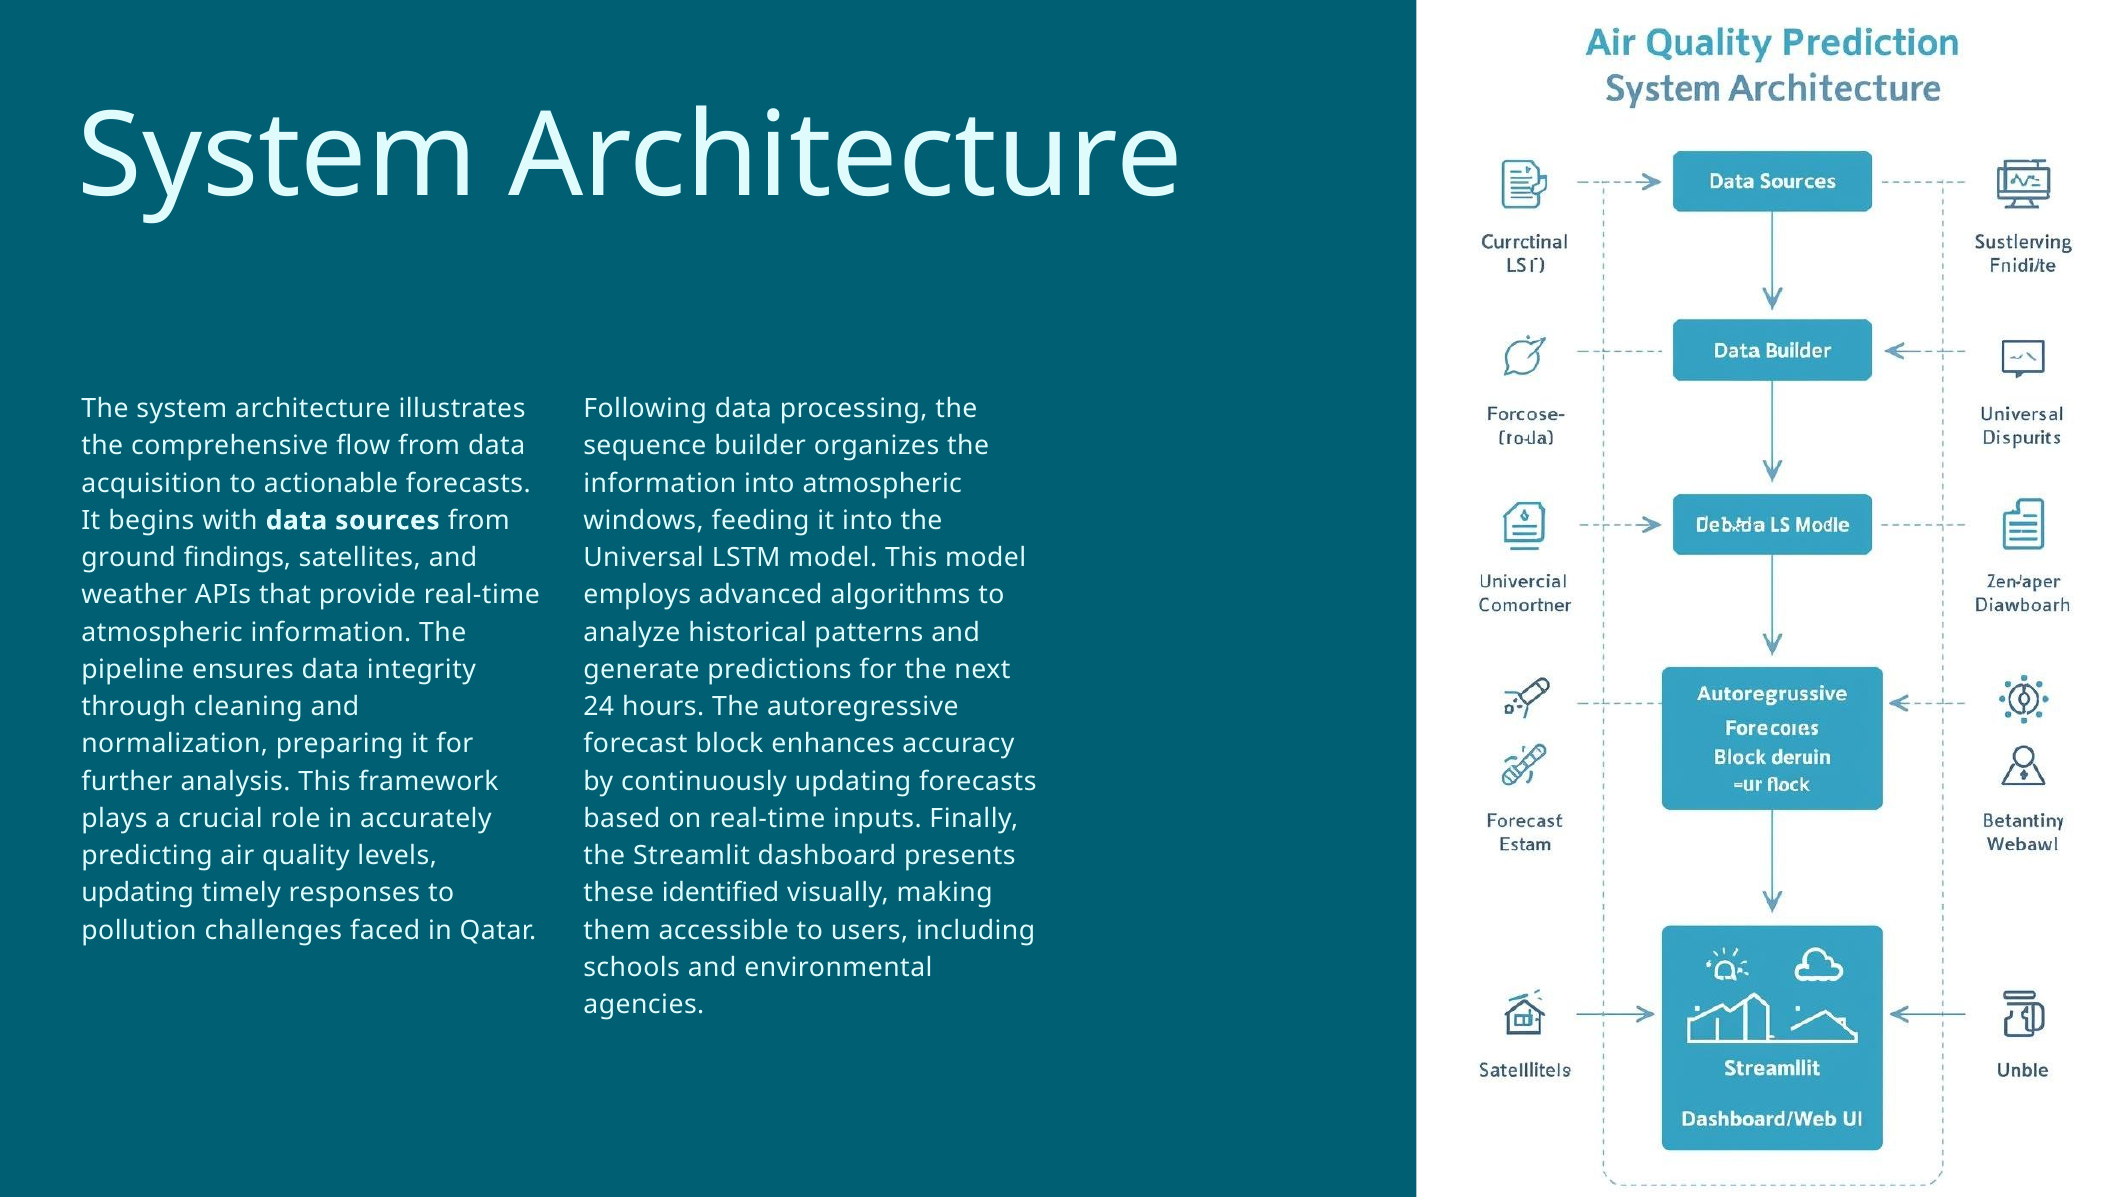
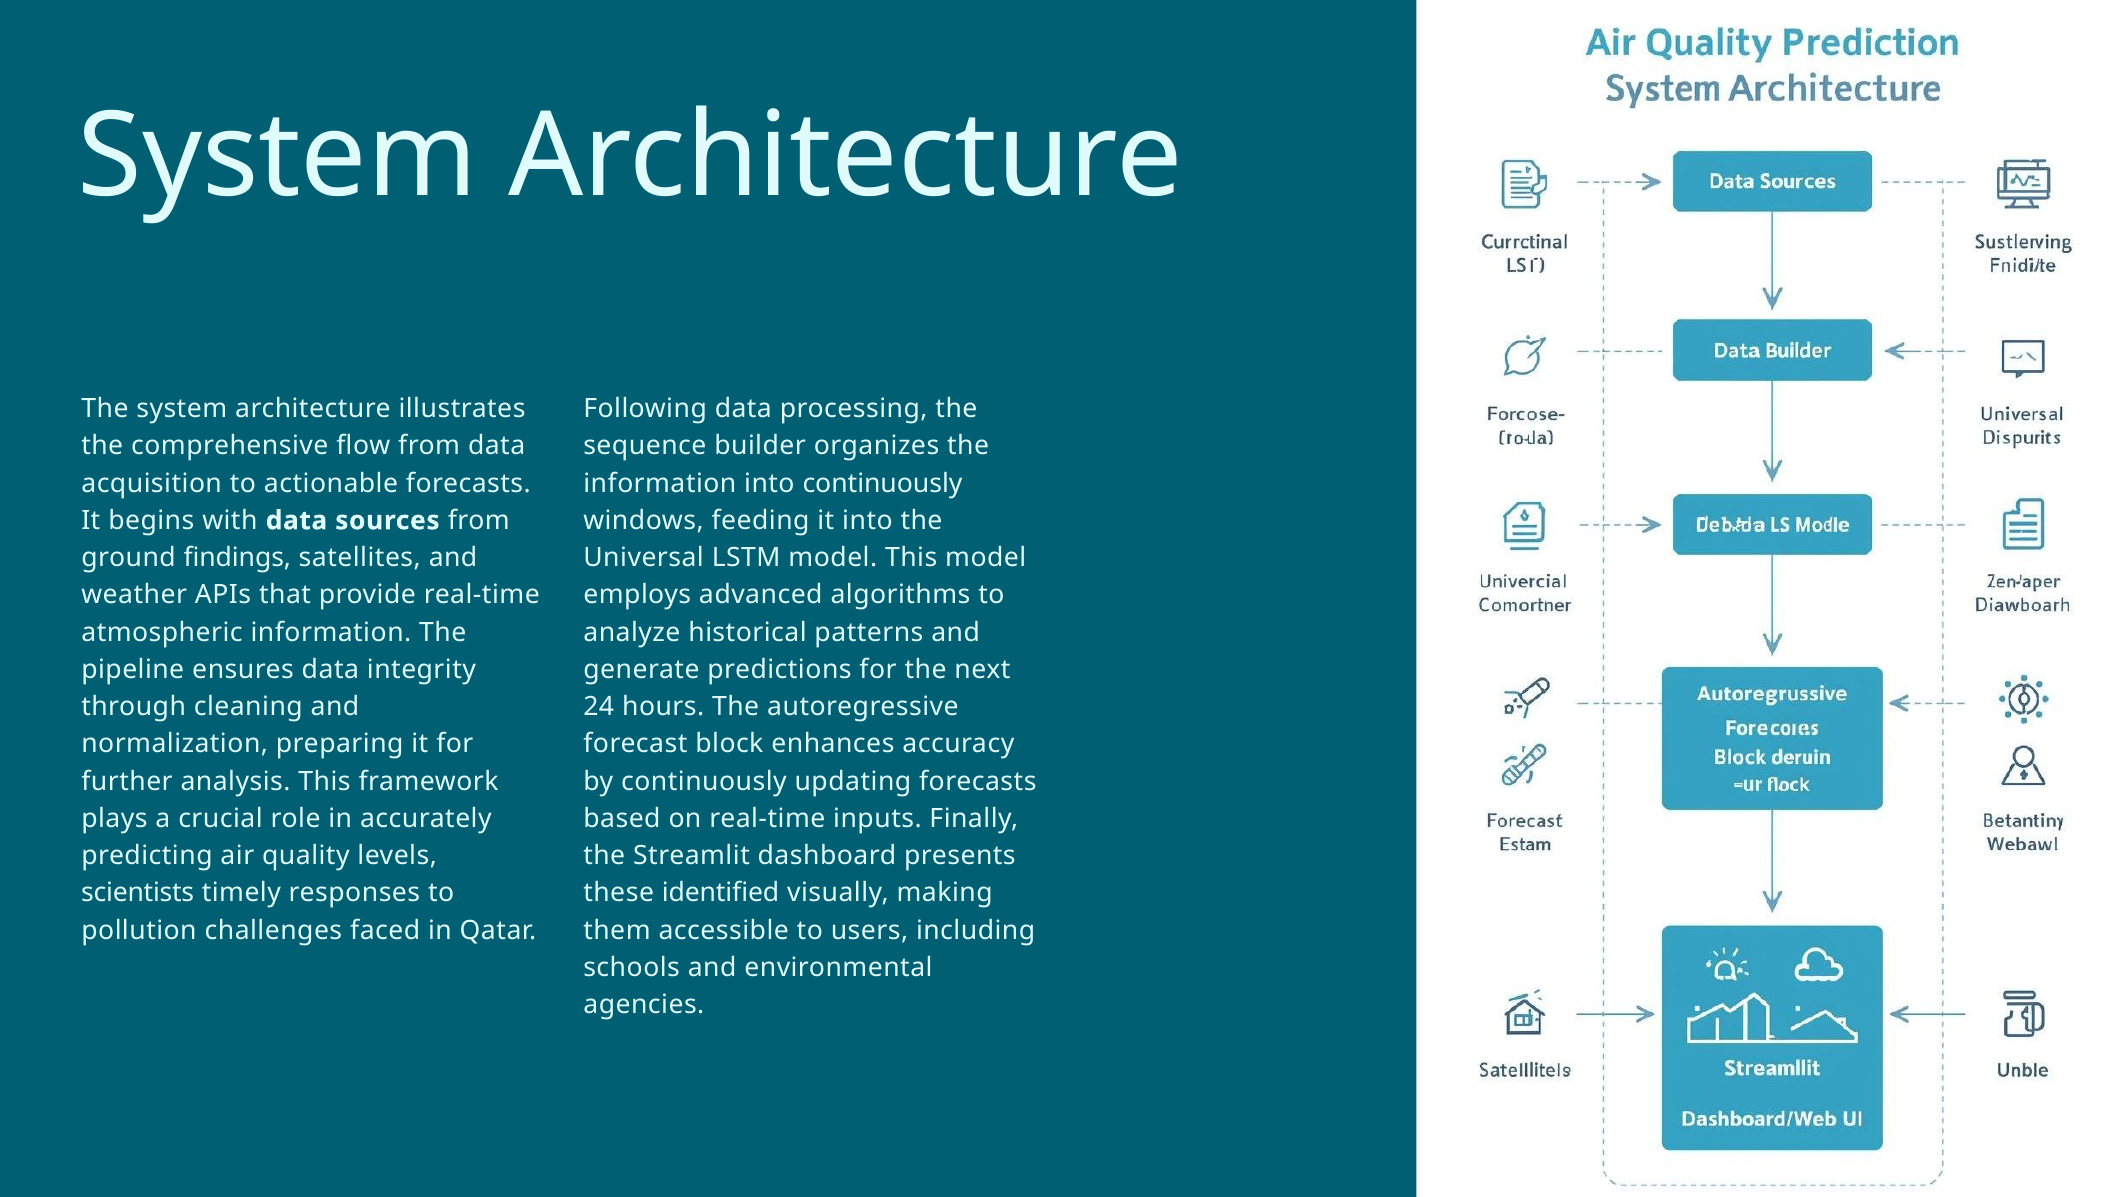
into atmospheric: atmospheric -> continuously
updating at (138, 893): updating -> scientists
